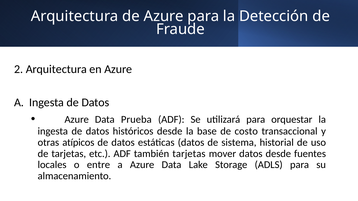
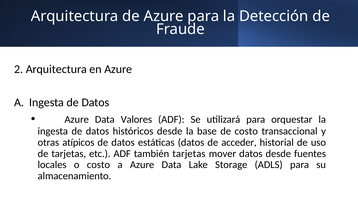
Prueba: Prueba -> Valores
sistema: sistema -> acceder
o entre: entre -> costo
